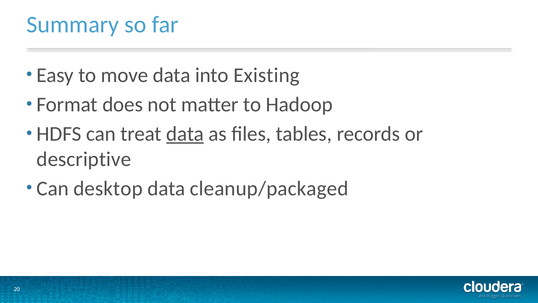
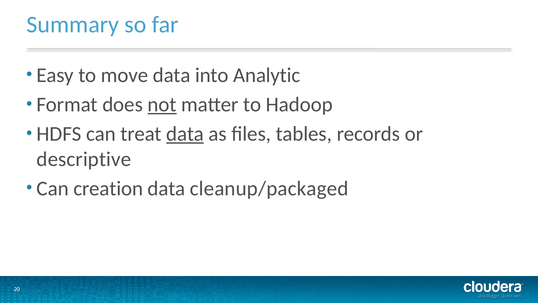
Existing: Existing -> Analytic
not underline: none -> present
desktop: desktop -> creation
